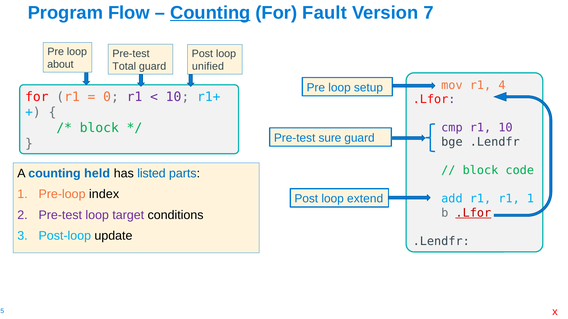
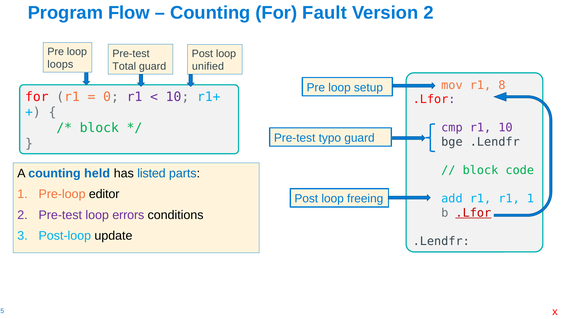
Counting at (210, 13) underline: present -> none
Version 7: 7 -> 2
about: about -> loops
4: 4 -> 8
sure: sure -> typo
index: index -> editor
extend: extend -> freeing
target: target -> errors
